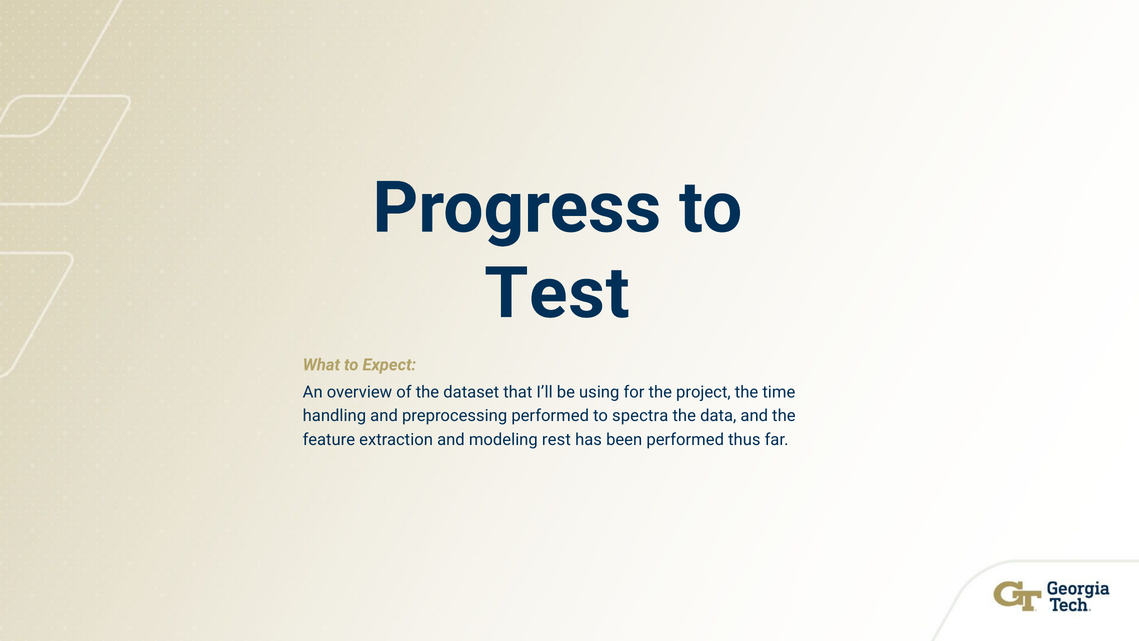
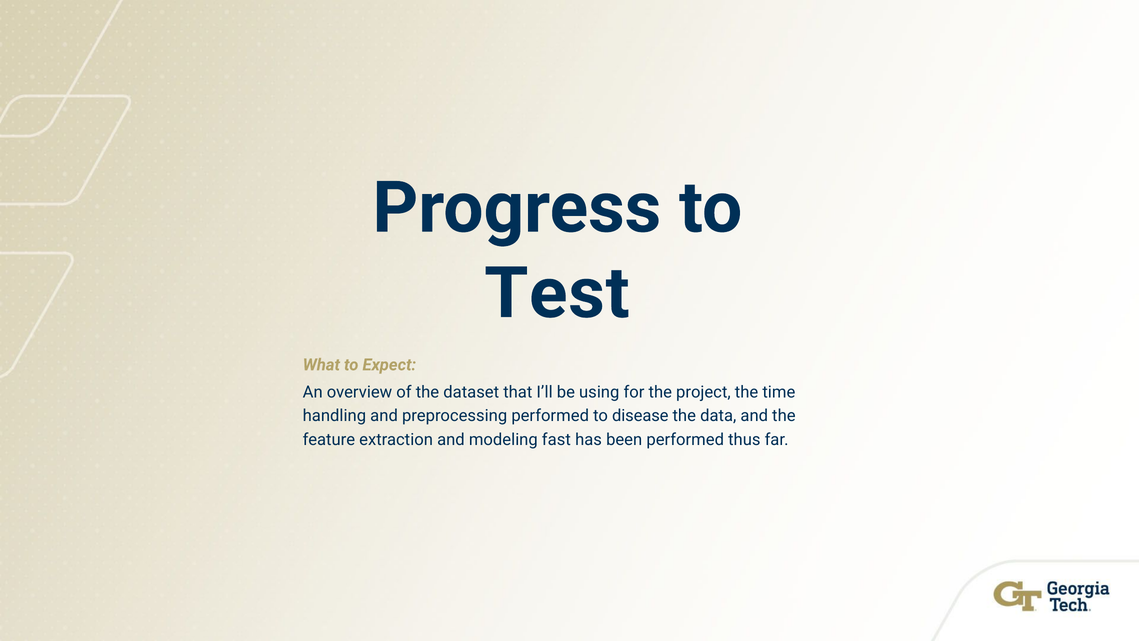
spectra: spectra -> disease
rest: rest -> fast
